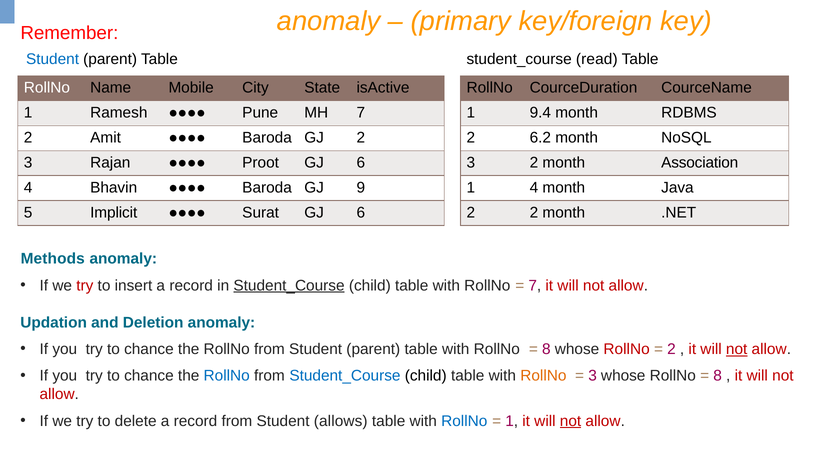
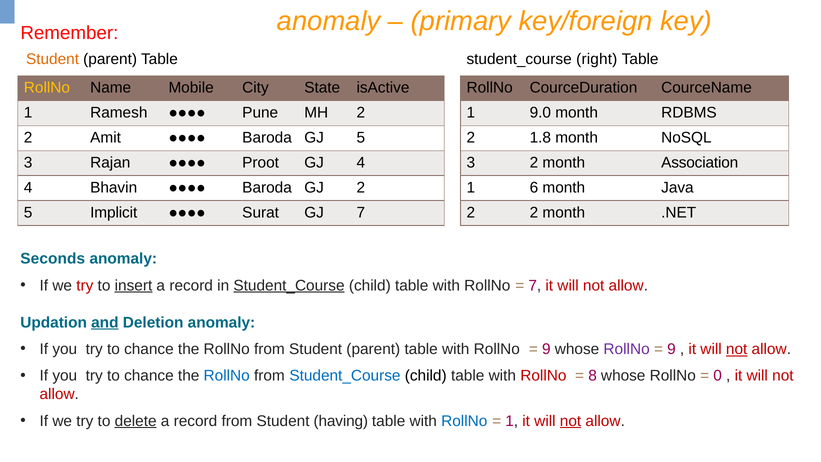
Student at (53, 59) colour: blue -> orange
read: read -> right
RollNo at (47, 88) colour: white -> yellow
MH 7: 7 -> 2
9.4: 9.4 -> 9.0
GJ 2: 2 -> 5
6.2: 6.2 -> 1.8
6 at (361, 163): 6 -> 4
GJ 9: 9 -> 2
1 4: 4 -> 6
Surat GJ 6: 6 -> 7
Methods: Methods -> Seconds
insert underline: none -> present
and underline: none -> present
8 at (546, 349): 8 -> 9
RollNo at (627, 349) colour: red -> purple
2 at (671, 349): 2 -> 9
RollNo at (543, 376) colour: orange -> red
3 at (593, 376): 3 -> 8
8 at (718, 376): 8 -> 0
delete underline: none -> present
allows: allows -> having
